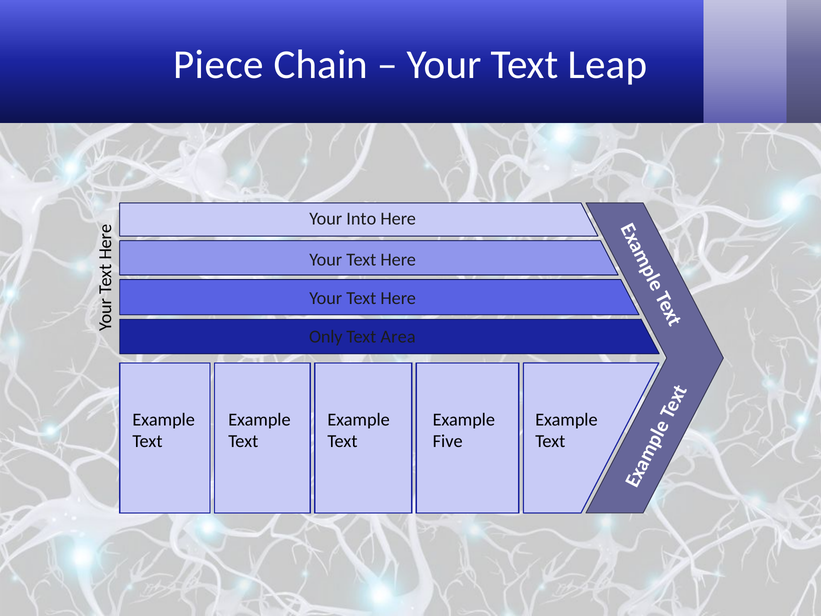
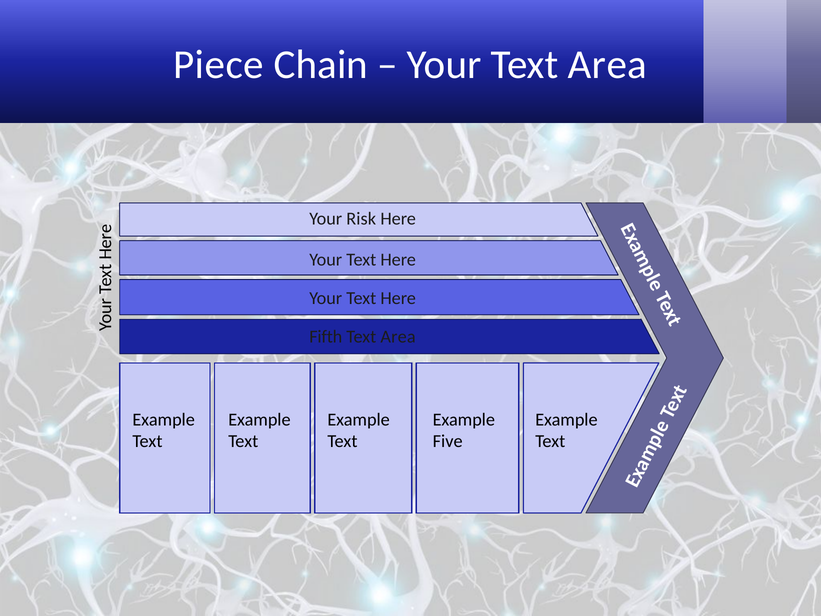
Your Text Leap: Leap -> Area
Into: Into -> Risk
Only: Only -> Fifth
